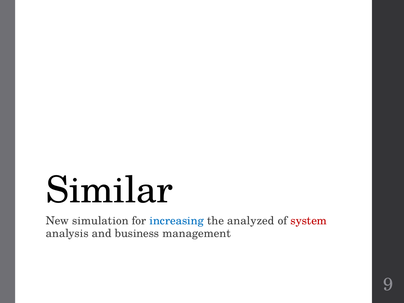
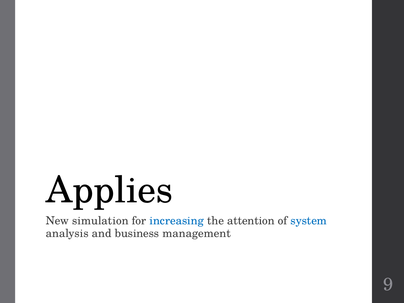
Similar: Similar -> Applies
analyzed: analyzed -> attention
system colour: red -> blue
